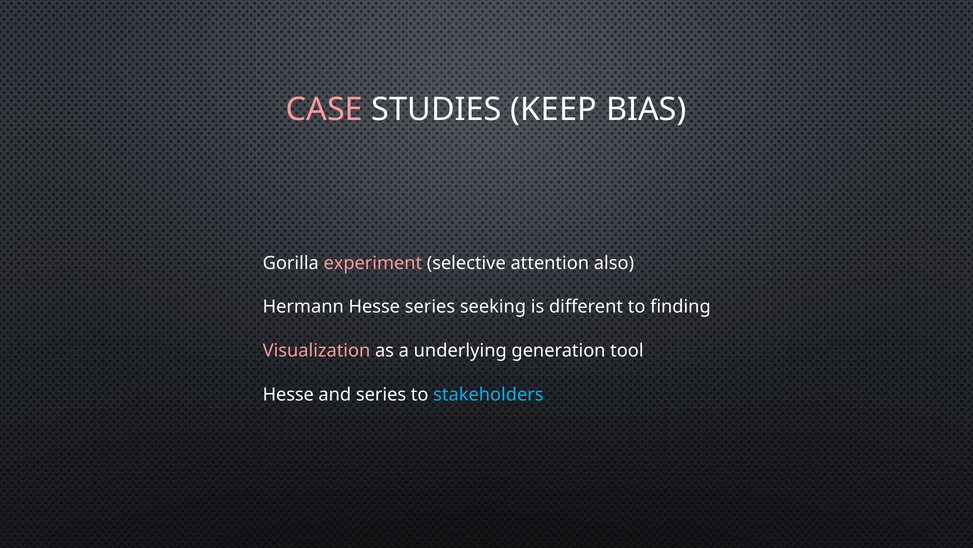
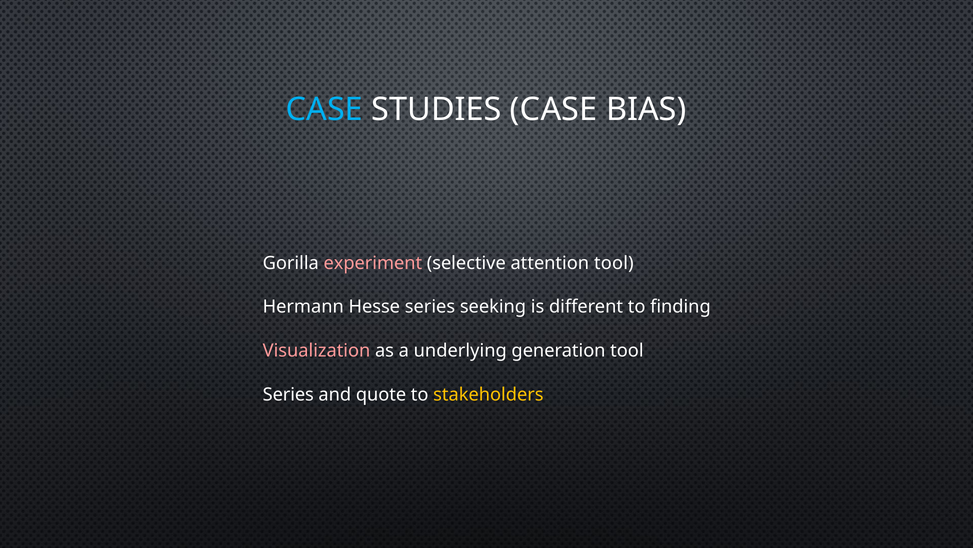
CASE at (324, 110) colour: pink -> light blue
STUDIES KEEP: KEEP -> CASE
attention also: also -> tool
Hesse at (288, 394): Hesse -> Series
and series: series -> quote
stakeholders colour: light blue -> yellow
